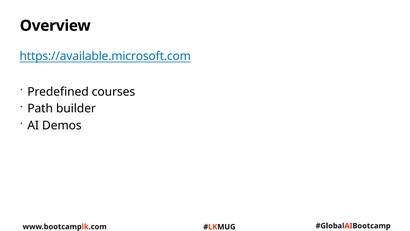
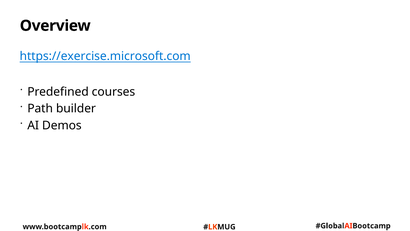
https://available.microsoft.com: https://available.microsoft.com -> https://exercise.microsoft.com
